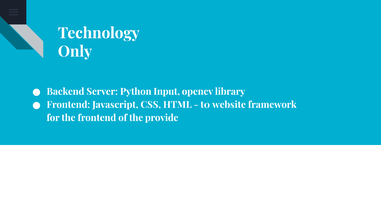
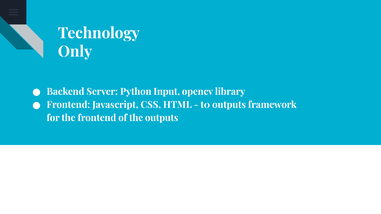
t0 website: website -> outputs
the provide: provide -> outputs
